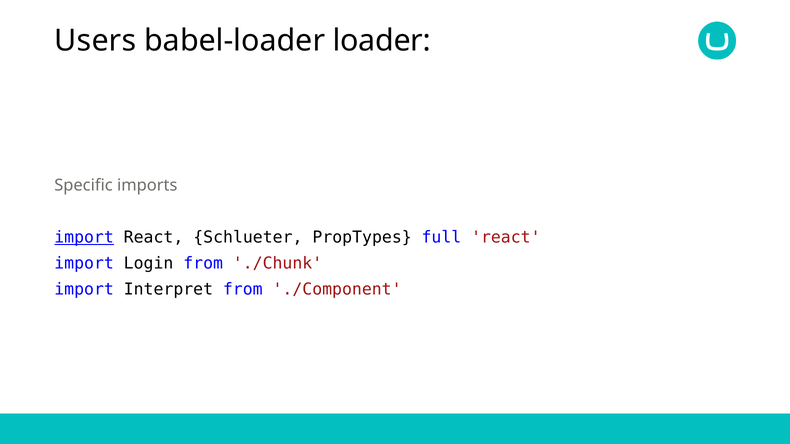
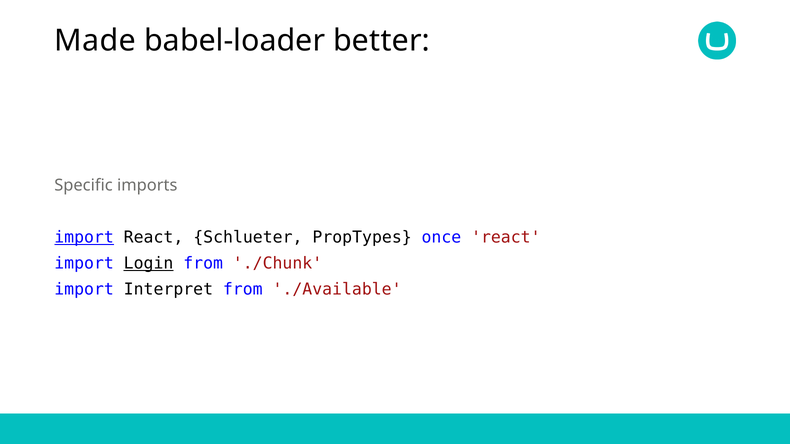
Users: Users -> Made
loader: loader -> better
full: full -> once
Login underline: none -> present
./Component: ./Component -> ./Available
